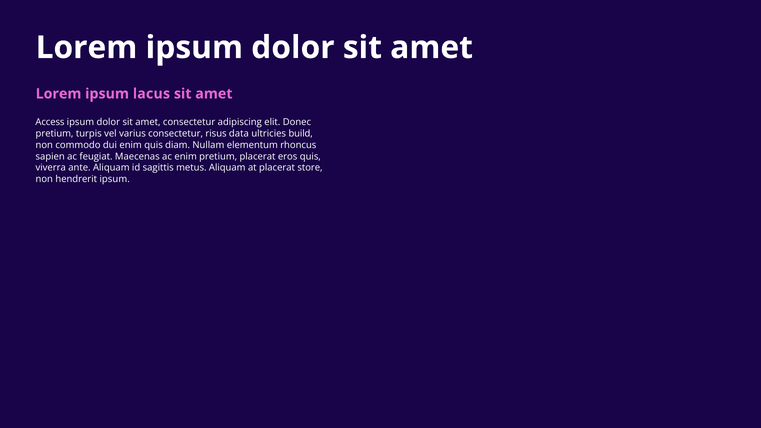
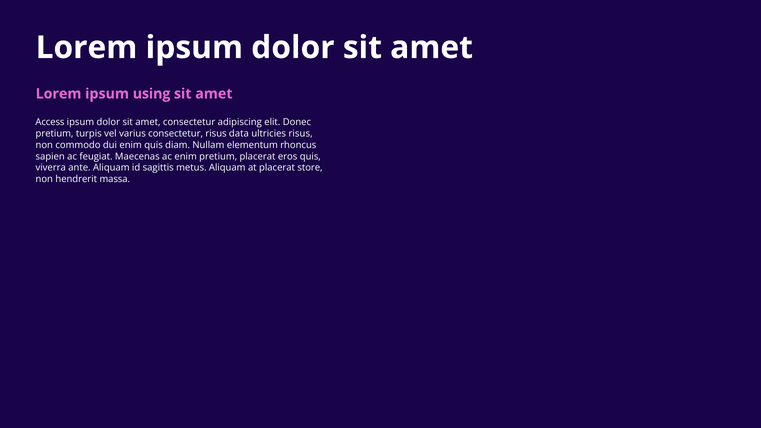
lacus: lacus -> using
ultricies build: build -> risus
hendrerit ipsum: ipsum -> massa
